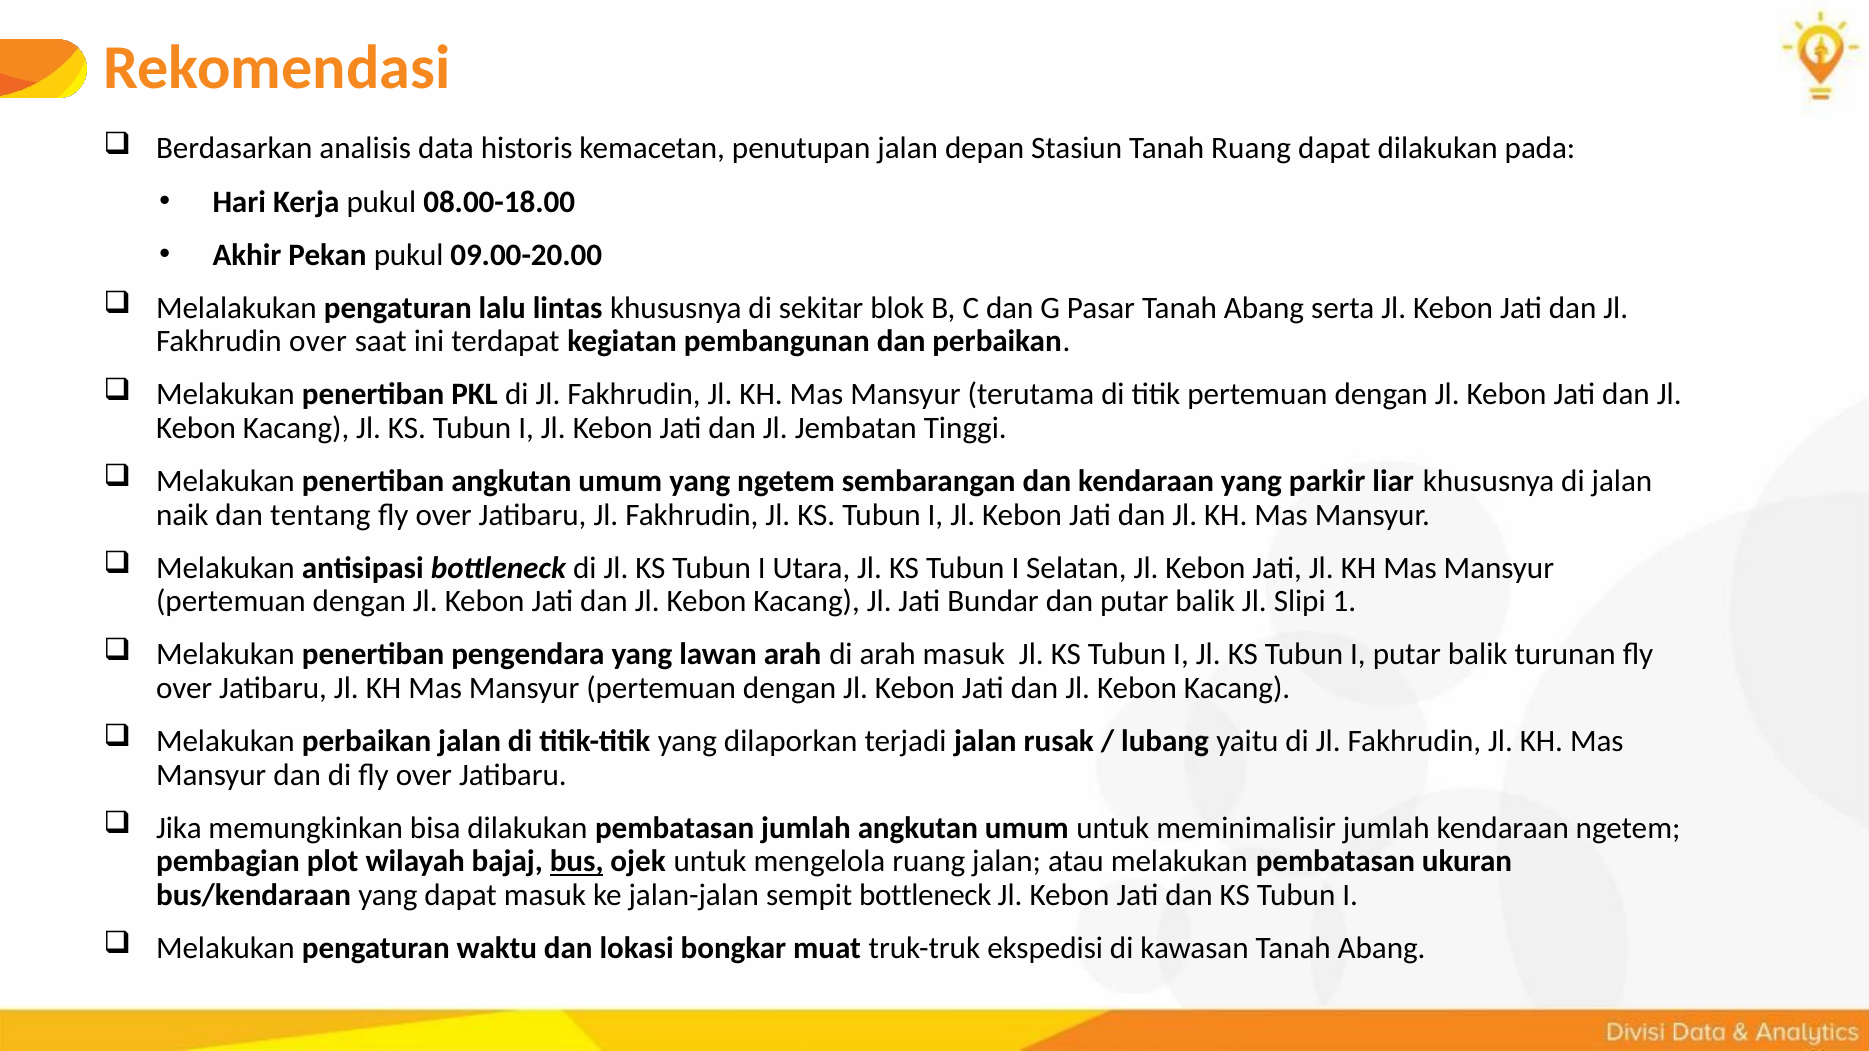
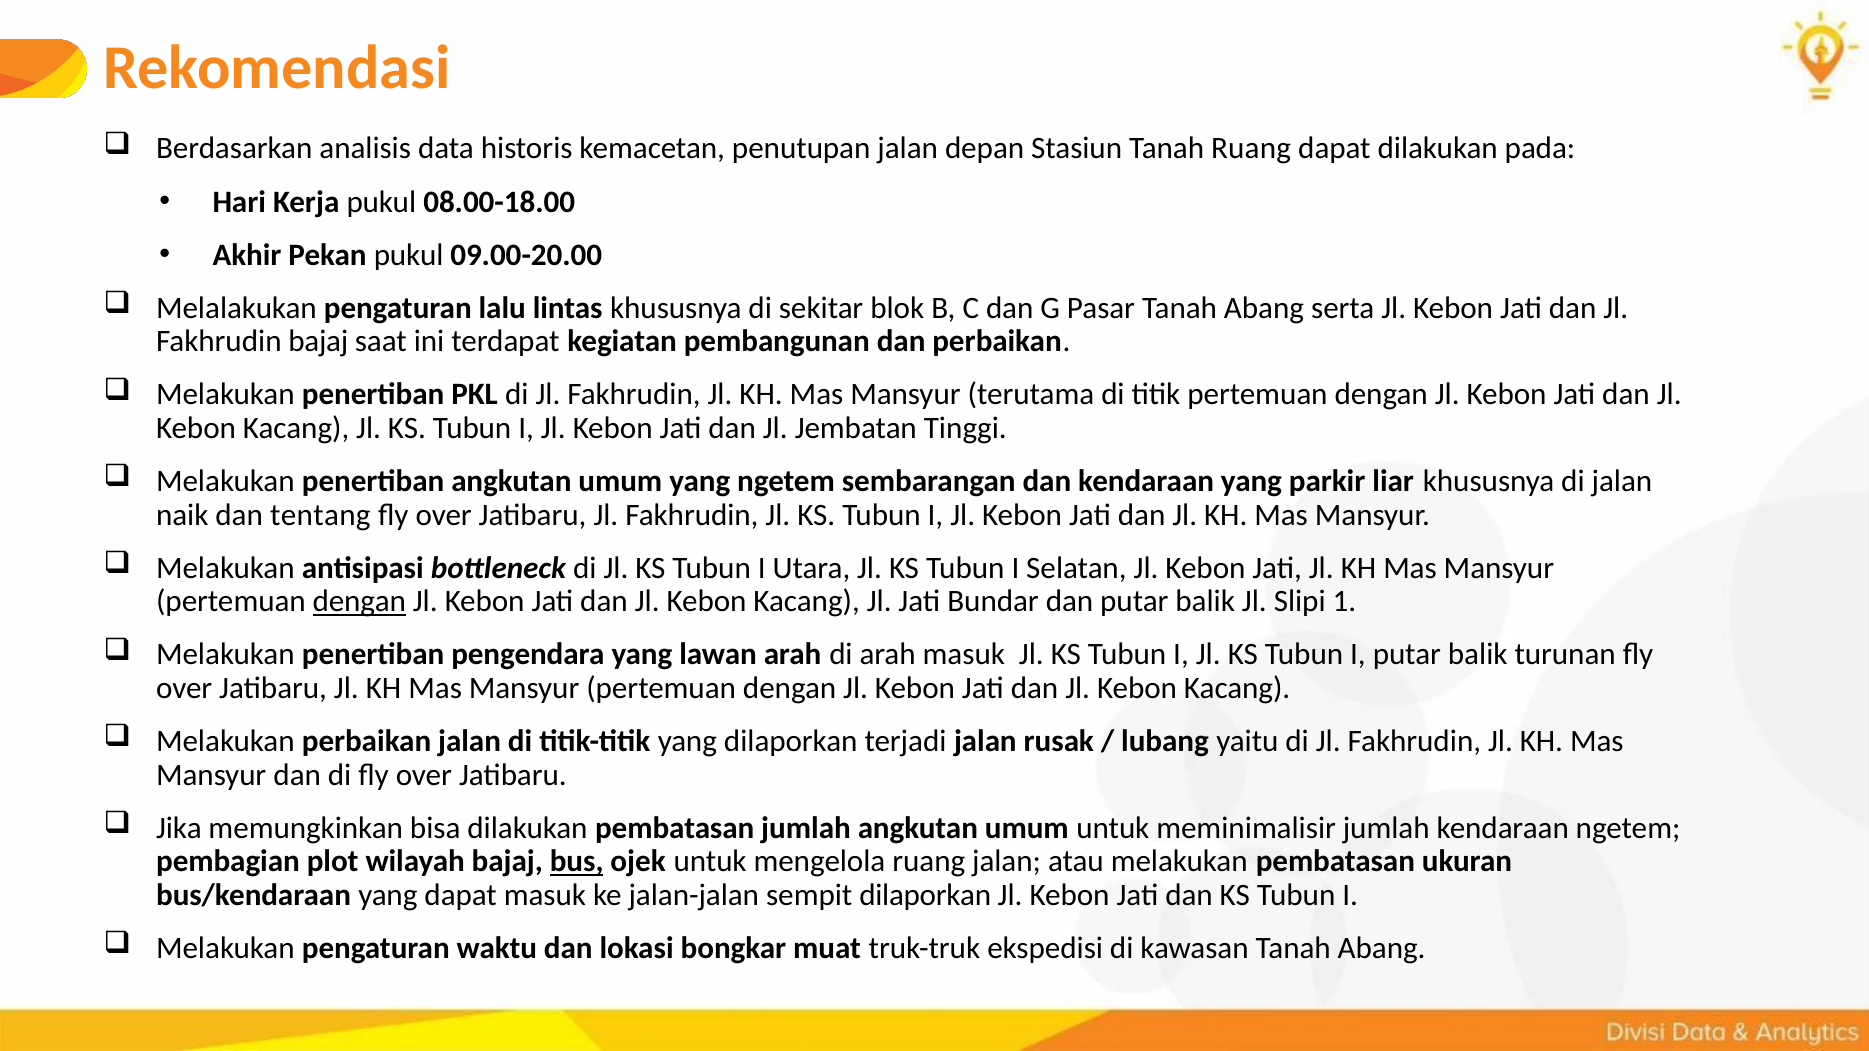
Fakhrudin over: over -> bajaj
dengan at (359, 602) underline: none -> present
sempit bottleneck: bottleneck -> dilaporkan
